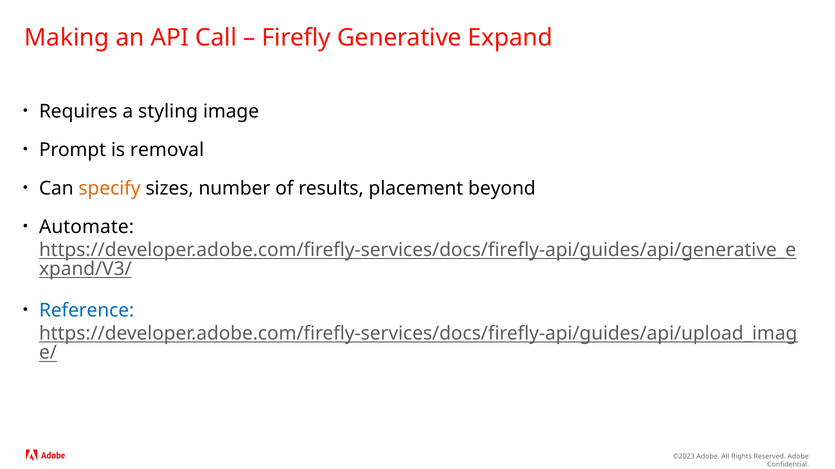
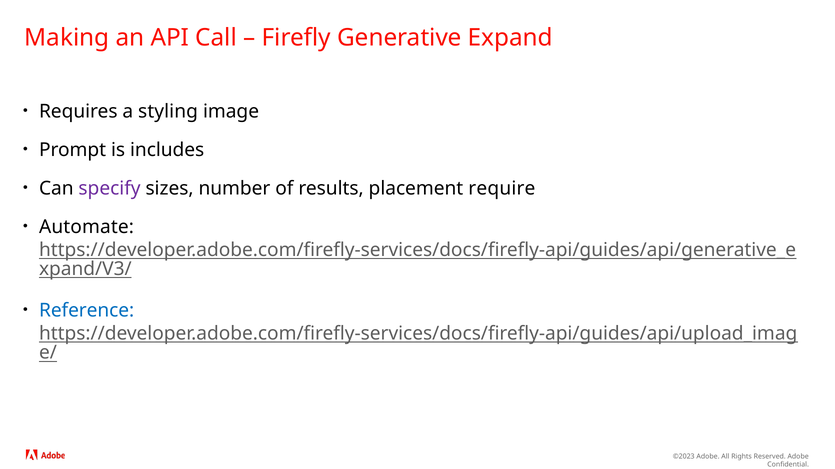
removal: removal -> includes
specify colour: orange -> purple
beyond: beyond -> require
